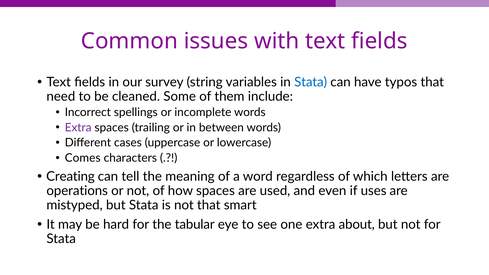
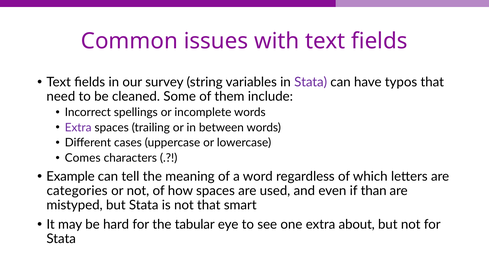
Stata at (311, 82) colour: blue -> purple
Creating: Creating -> Example
operations: operations -> categories
uses: uses -> than
